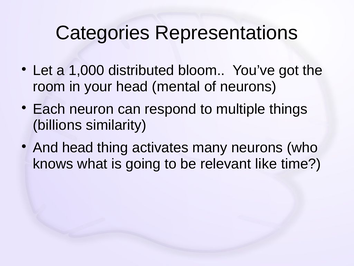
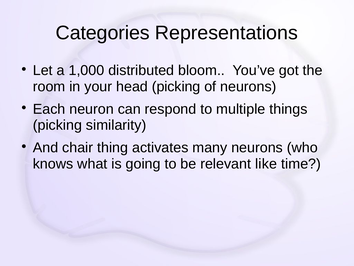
head mental: mental -> picking
billions at (57, 125): billions -> picking
And head: head -> chair
